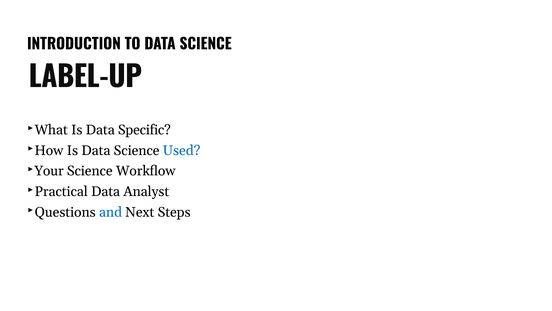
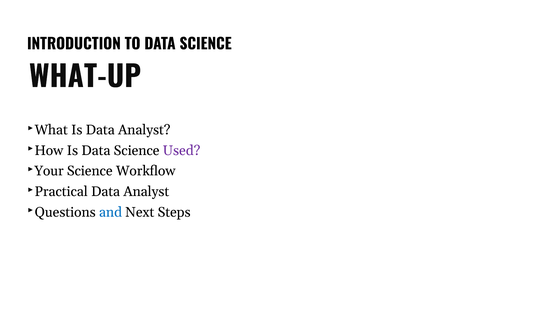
LABEL-UP: LABEL-UP -> WHAT-UP
Is Data Specific: Specific -> Analyst
Used colour: blue -> purple
